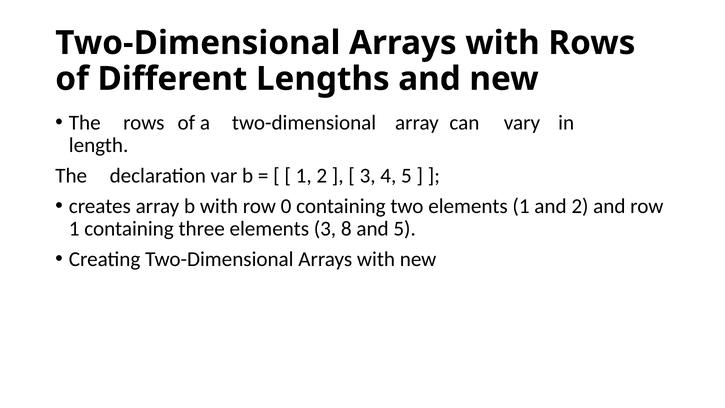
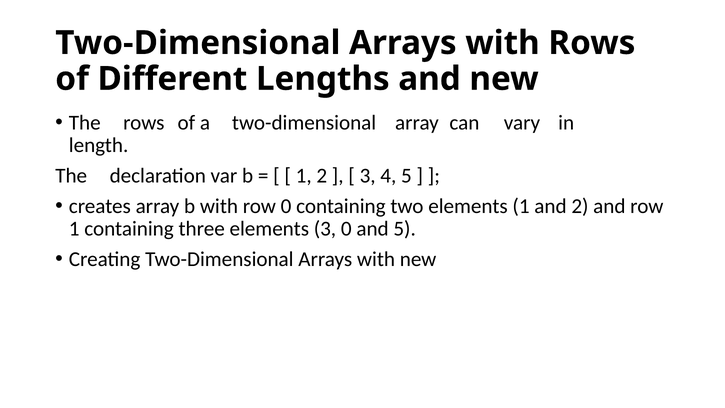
3 8: 8 -> 0
